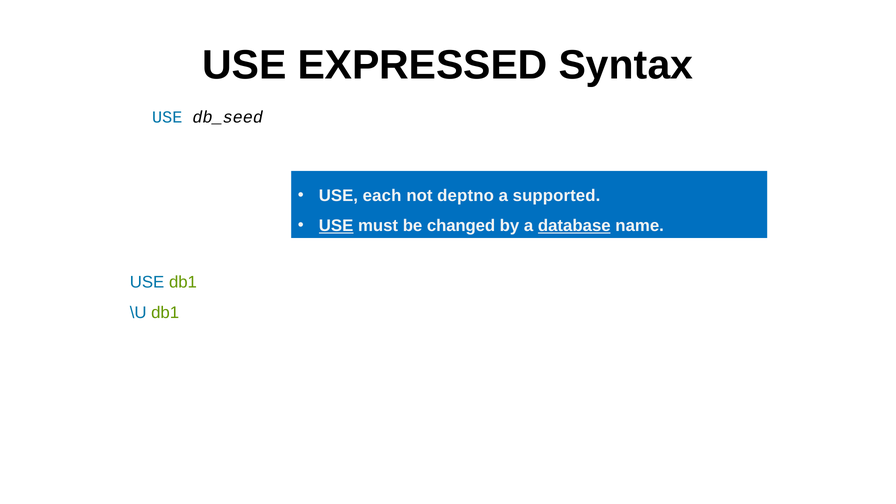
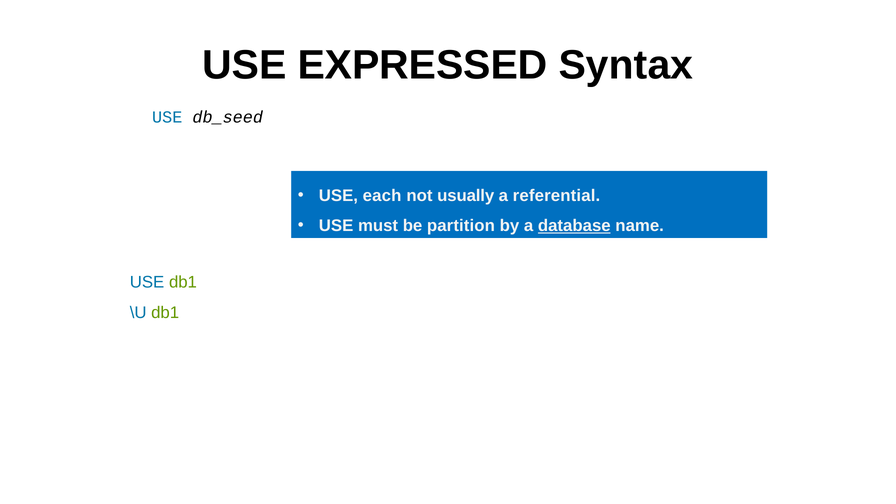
deptno: deptno -> usually
supported: supported -> referential
USE at (336, 226) underline: present -> none
changed: changed -> partition
